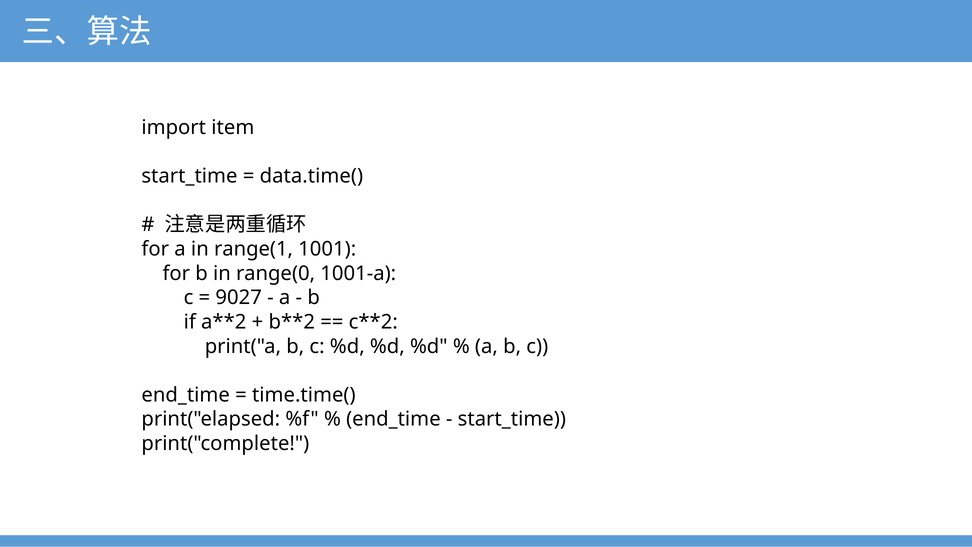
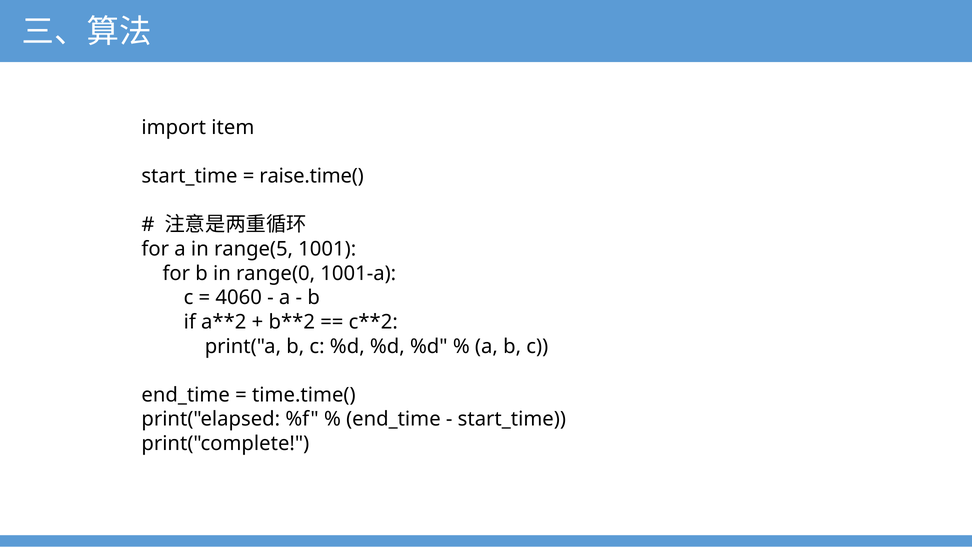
data.time(: data.time( -> raise.time(
range(1: range(1 -> range(5
9027: 9027 -> 4060
